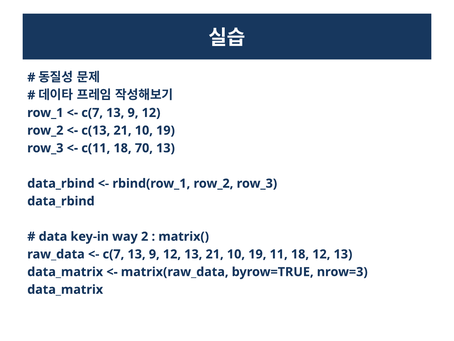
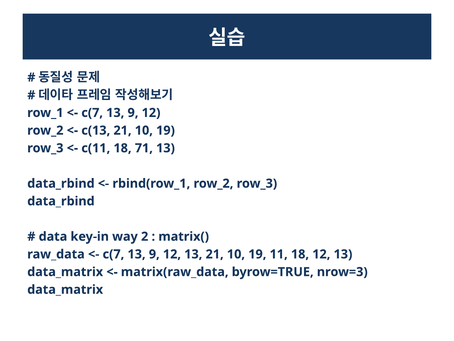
70: 70 -> 71
